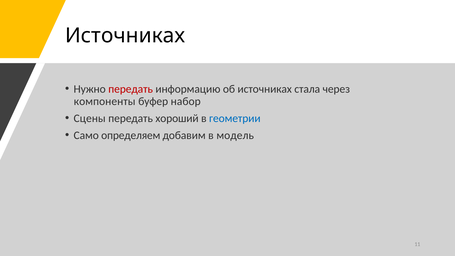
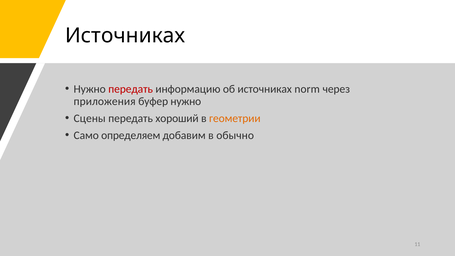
стала: стала -> norm
компоненты: компоненты -> приложения
буфер набор: набор -> нужно
геометрии colour: blue -> orange
модель: модель -> обычно
